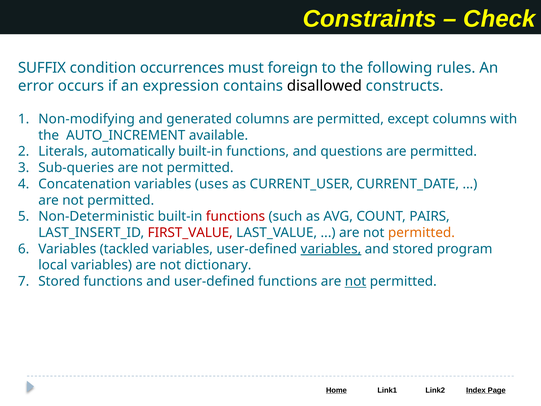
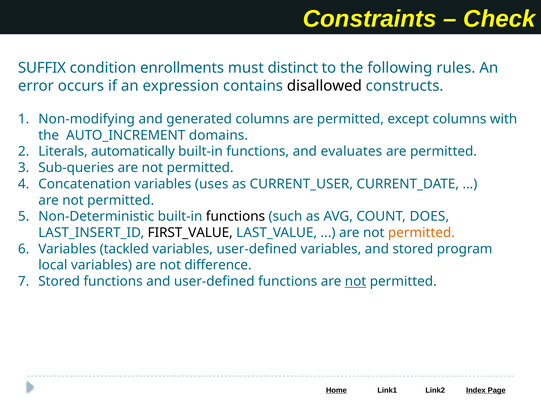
occurrences: occurrences -> enrollments
foreign: foreign -> distinct
available: available -> domains
questions: questions -> evaluates
functions at (236, 216) colour: red -> black
PAIRS: PAIRS -> DOES
FIRST_VALUE colour: red -> black
variables at (331, 249) underline: present -> none
dictionary: dictionary -> difference
